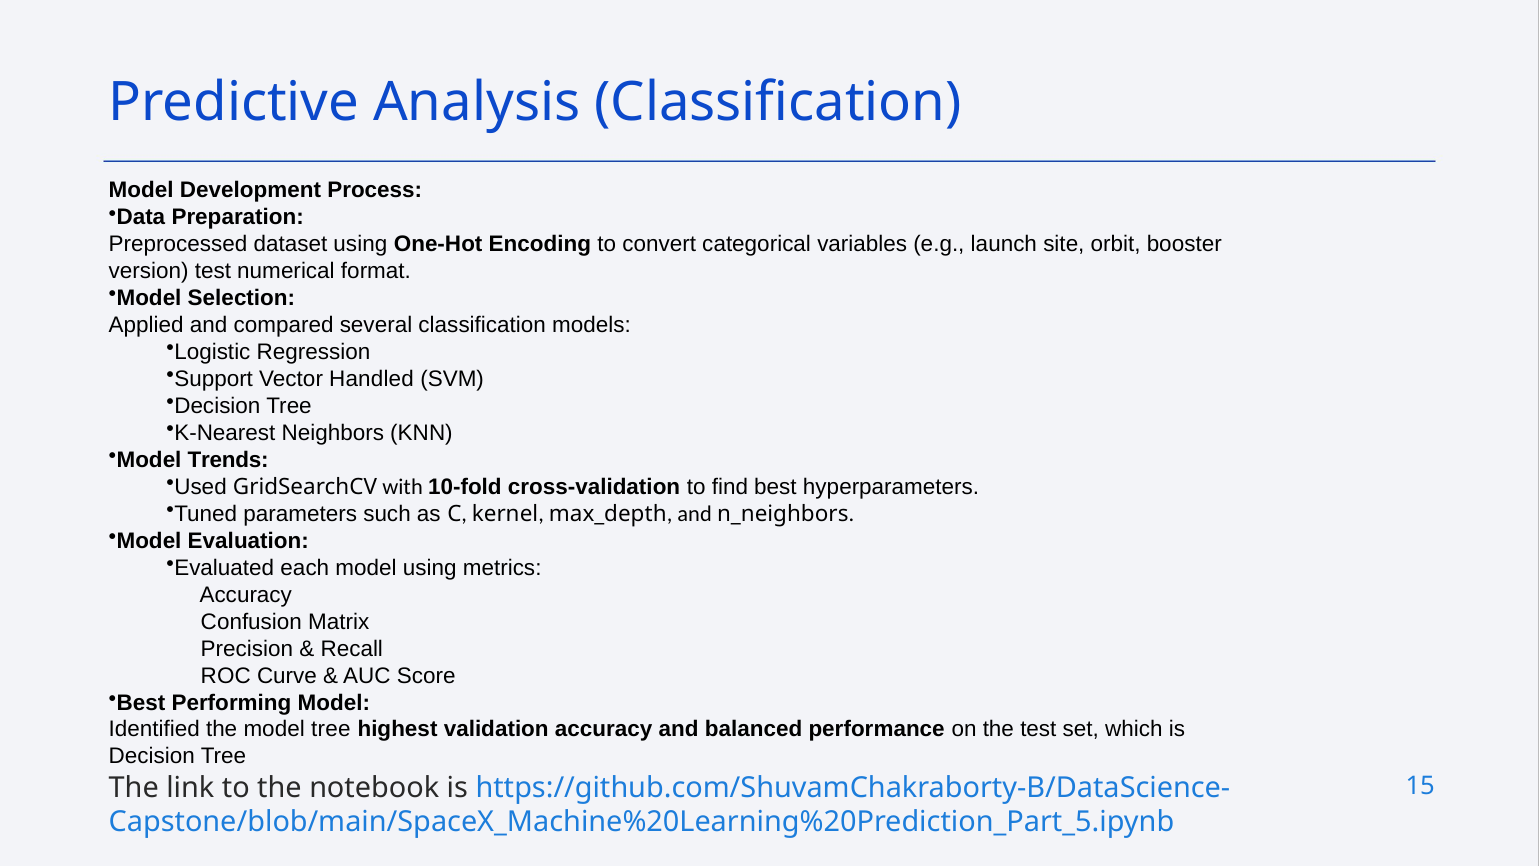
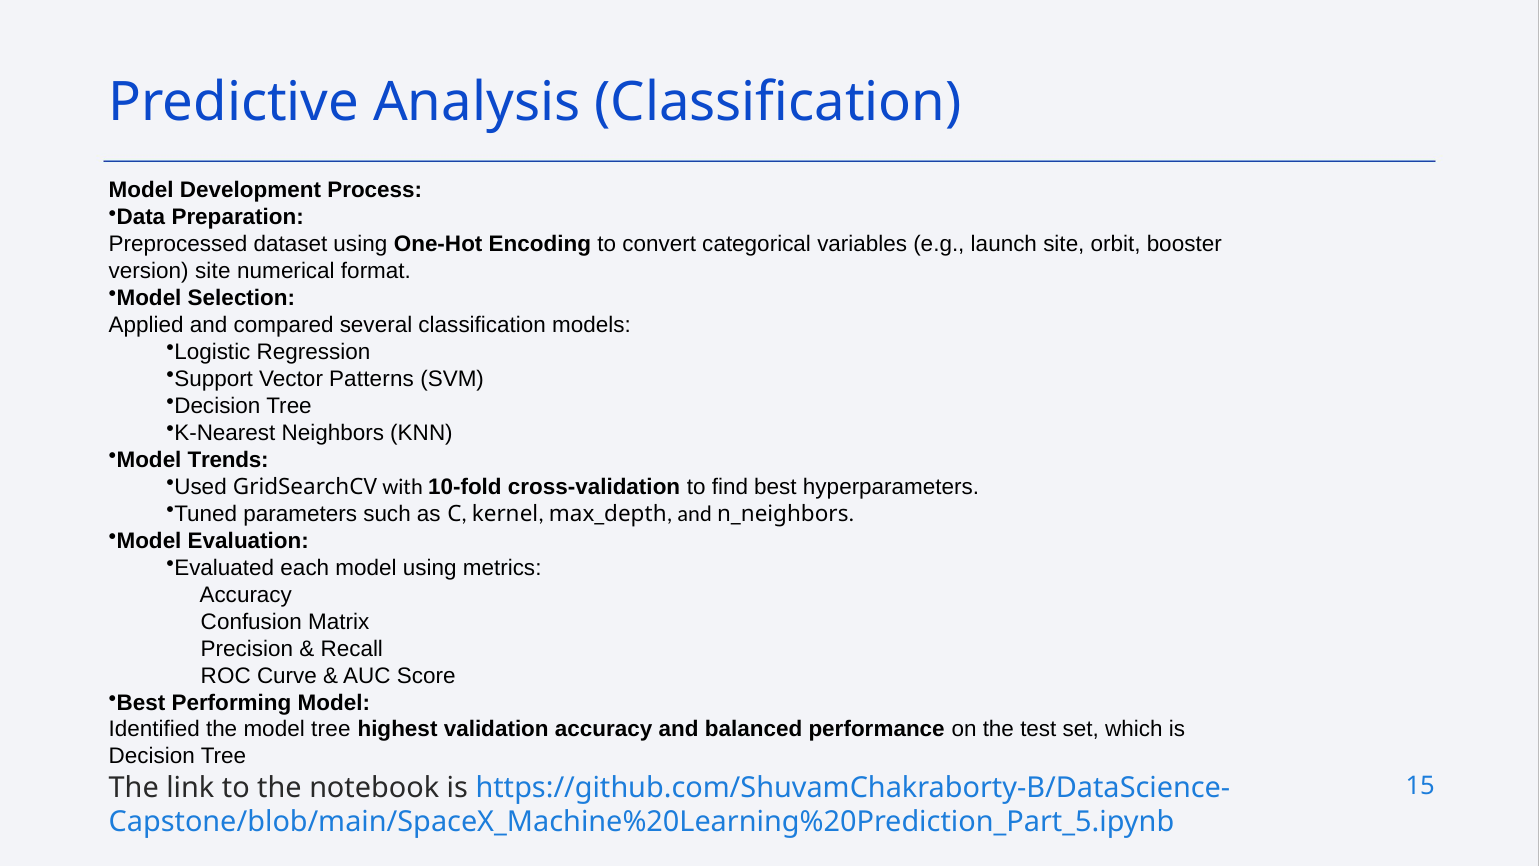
version test: test -> site
Handled: Handled -> Patterns
